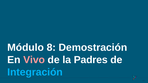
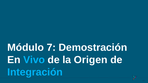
8: 8 -> 7
Vivo colour: pink -> light blue
Padres: Padres -> Origen
